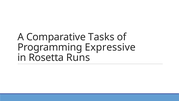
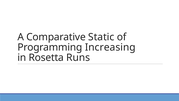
Tasks: Tasks -> Static
Expressive: Expressive -> Increasing
